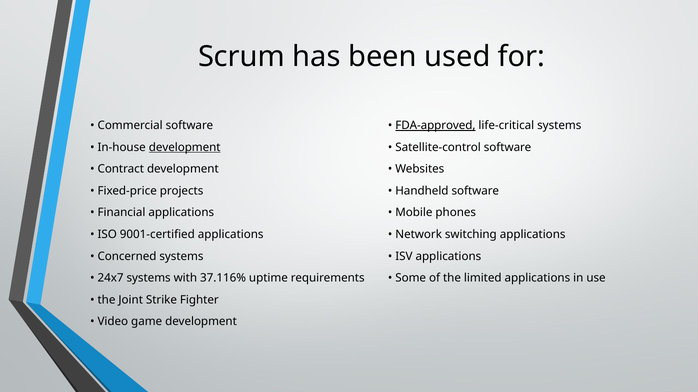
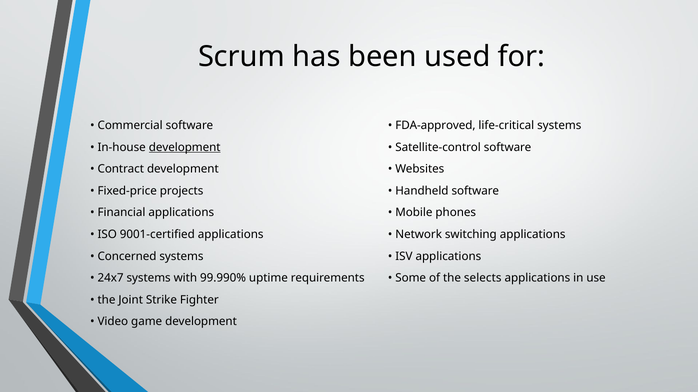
FDA-approved underline: present -> none
37.116%: 37.116% -> 99.990%
limited: limited -> selects
